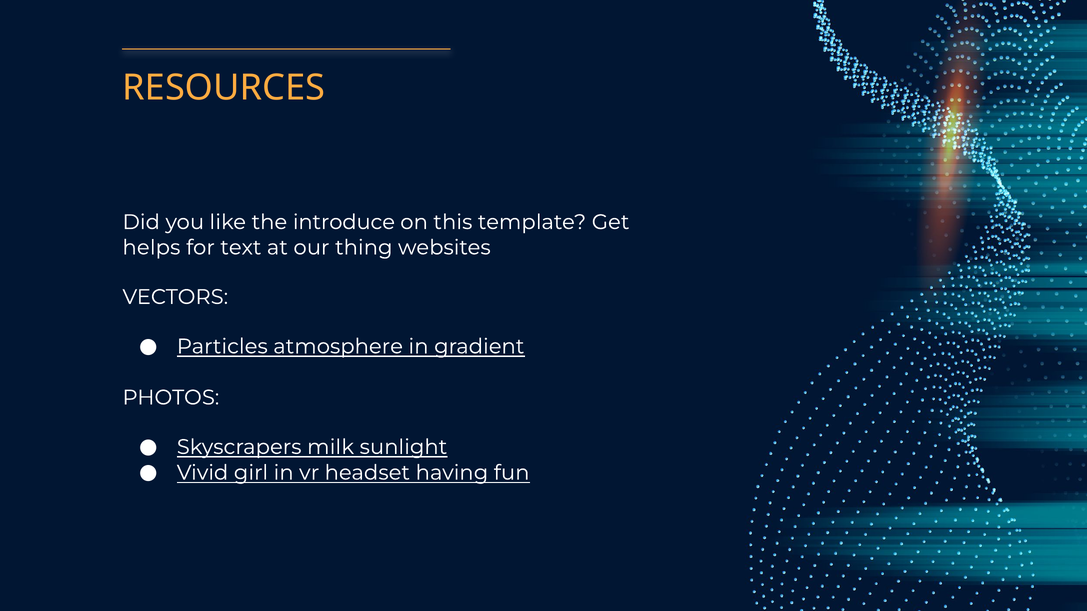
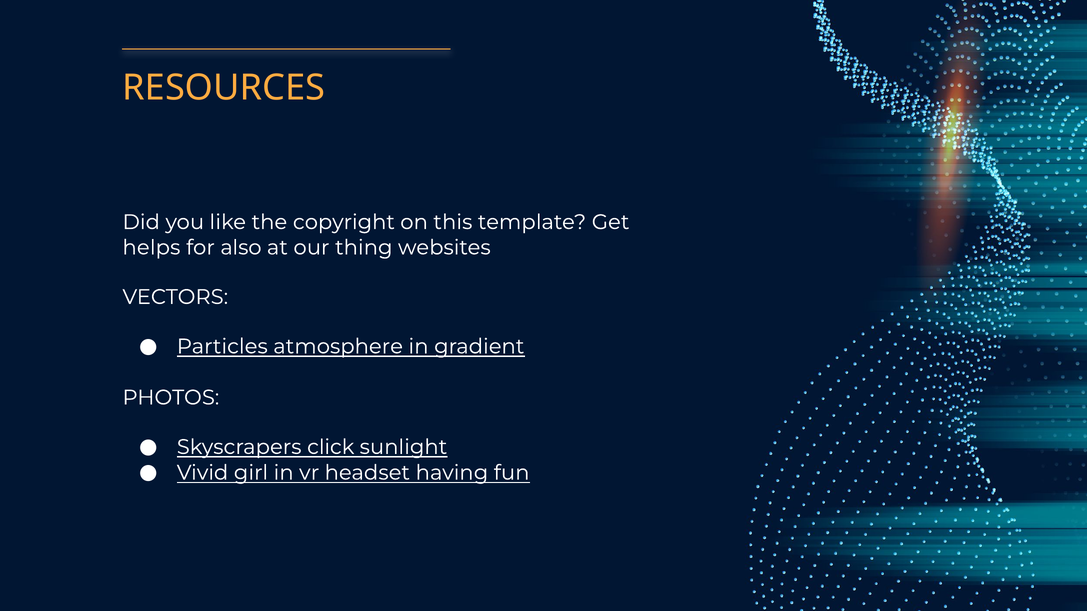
introduce: introduce -> copyright
text: text -> also
milk: milk -> click
